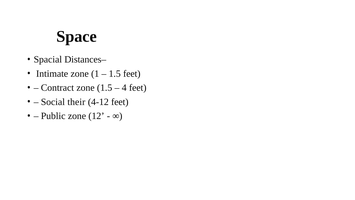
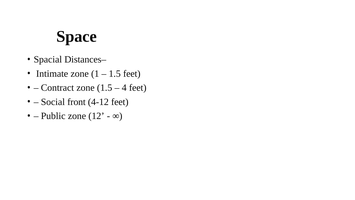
their: their -> front
